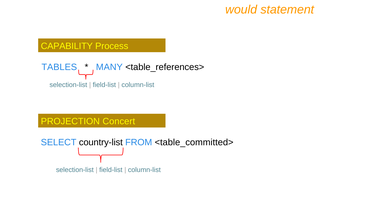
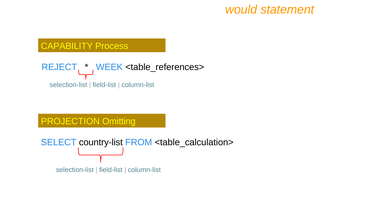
TABLES: TABLES -> REJECT
MANY: MANY -> WEEK
Concert: Concert -> Omitting
<table_committed>: <table_committed> -> <table_calculation>
